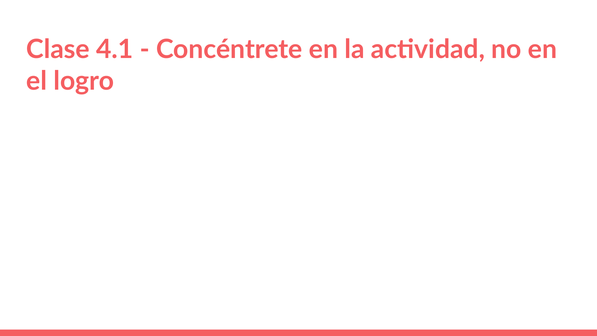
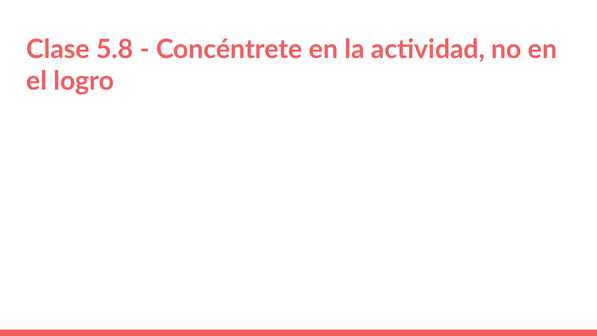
4.1: 4.1 -> 5.8
